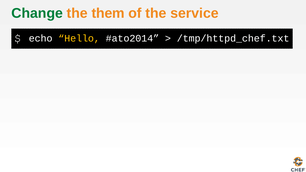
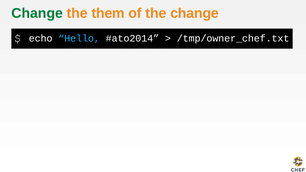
the service: service -> change
Hello colour: yellow -> light blue
/tmp/httpd_chef.txt: /tmp/httpd_chef.txt -> /tmp/owner_chef.txt
